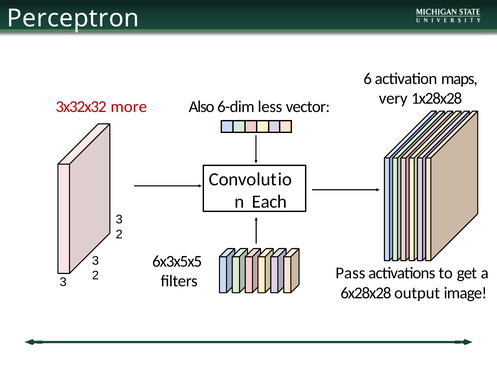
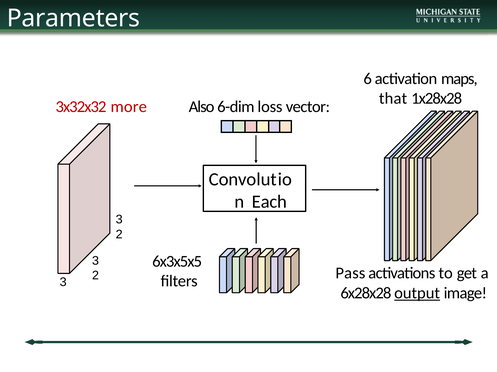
Perceptron: Perceptron -> Parameters
very: very -> that
less: less -> loss
output underline: none -> present
